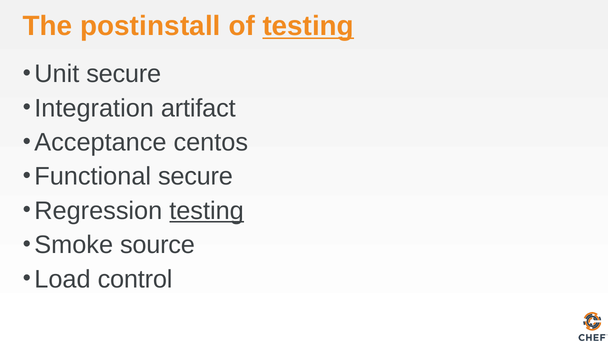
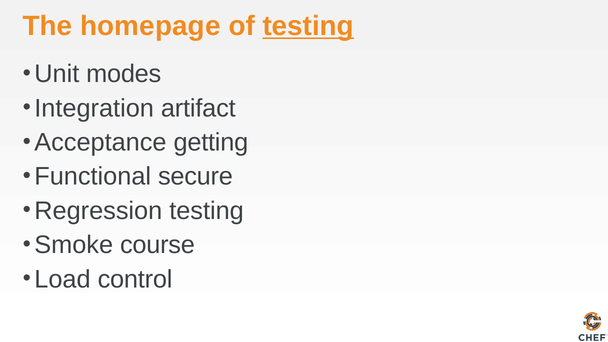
postinstall: postinstall -> homepage
Unit secure: secure -> modes
centos: centos -> getting
testing at (207, 211) underline: present -> none
source: source -> course
